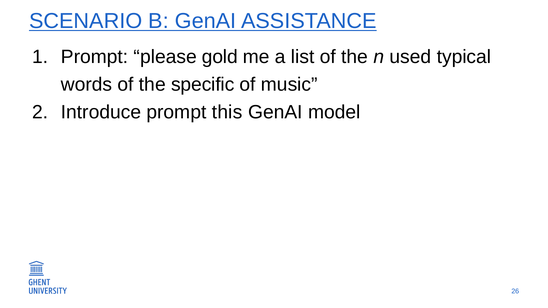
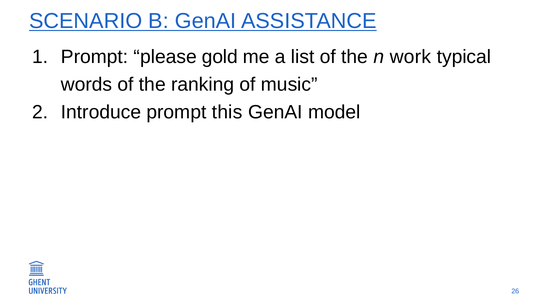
used: used -> work
specific: specific -> ranking
